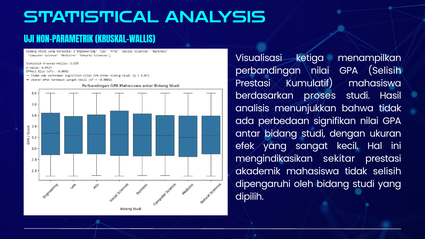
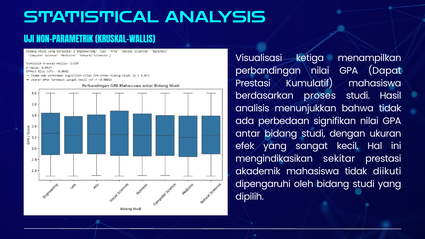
GPA Selisih: Selisih -> Dapat
tidak selisih: selisih -> diikuti
